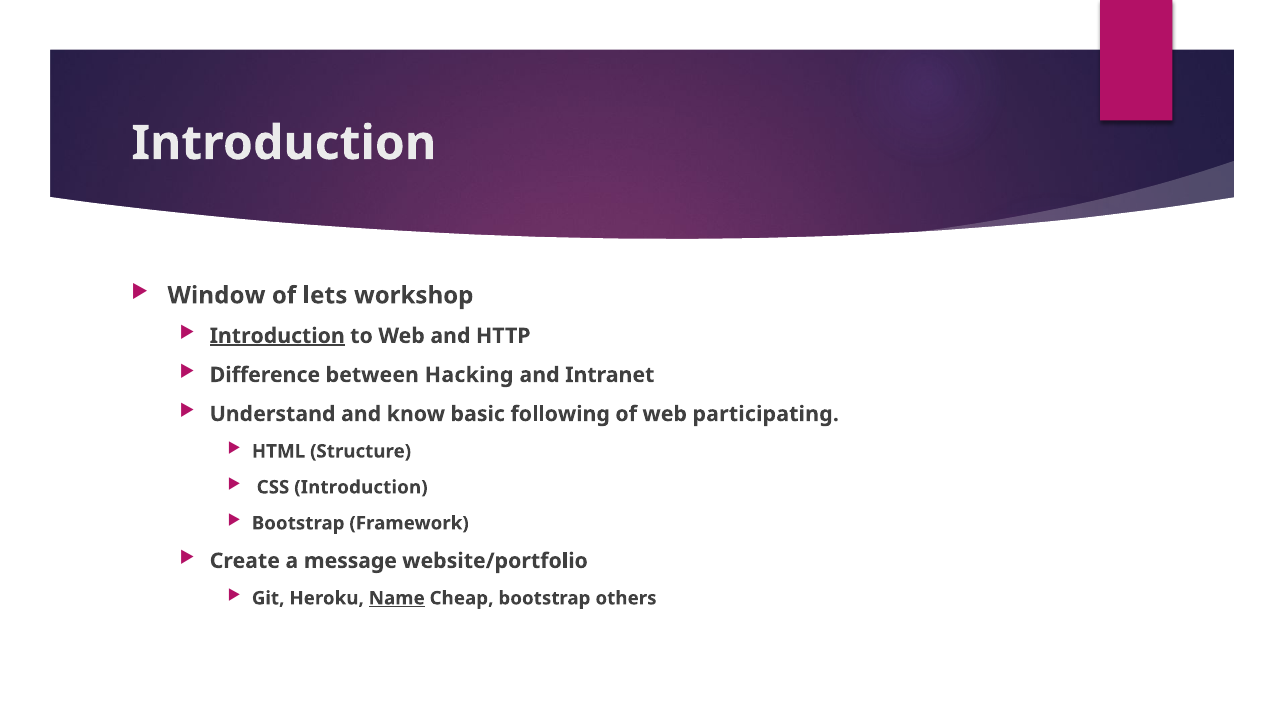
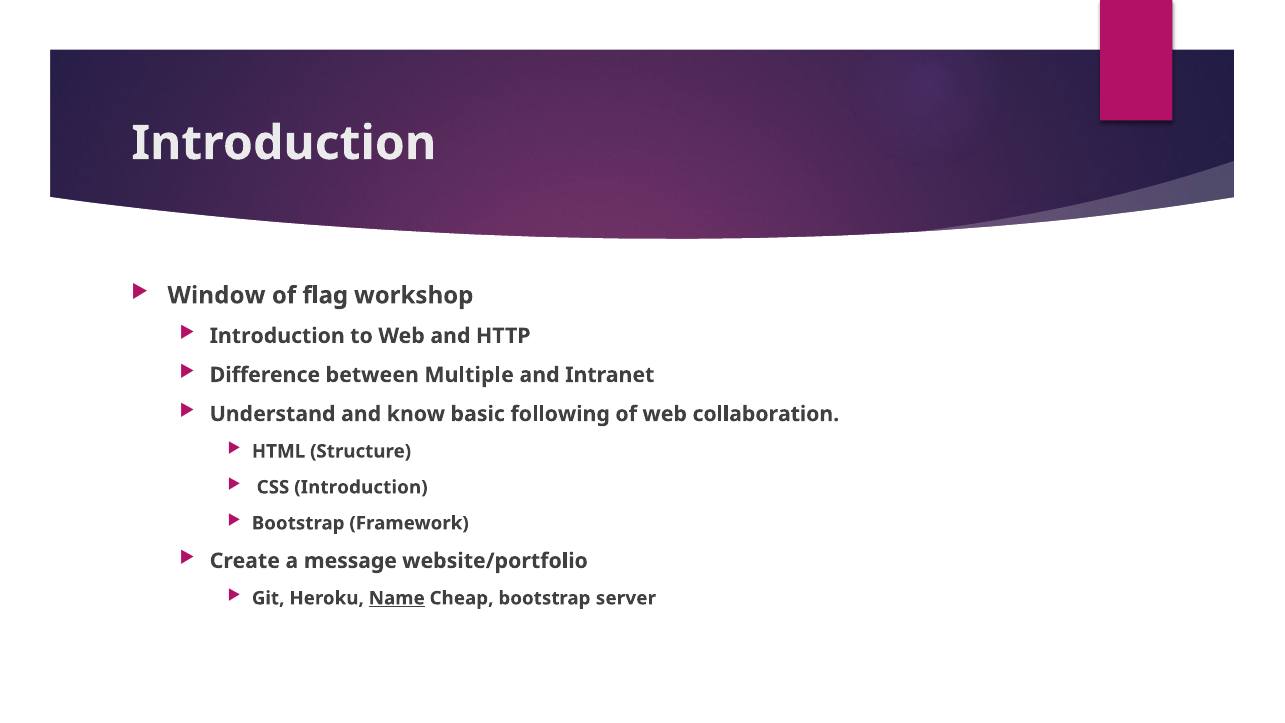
lets: lets -> flag
Introduction at (277, 336) underline: present -> none
Hacking: Hacking -> Multiple
participating: participating -> collaboration
others: others -> server
